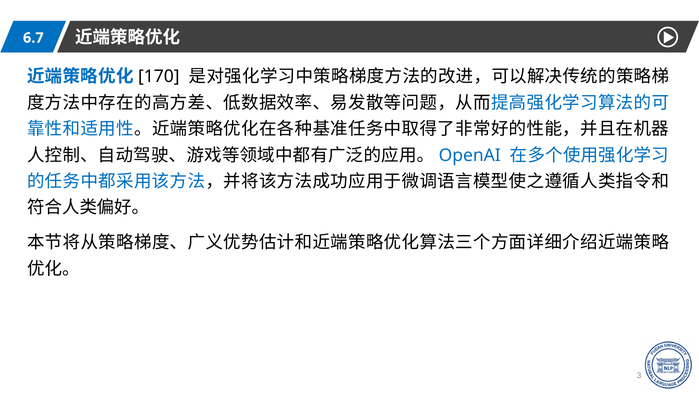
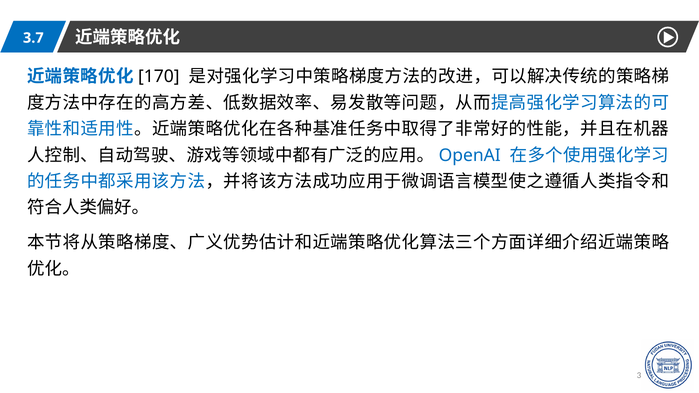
6.7: 6.7 -> 3.7
